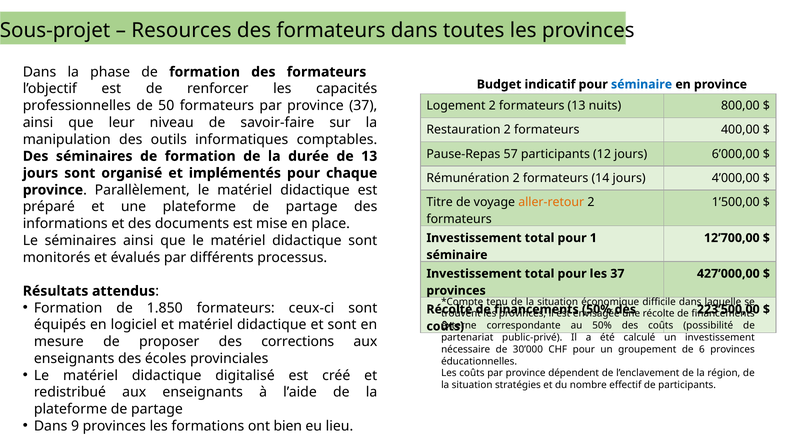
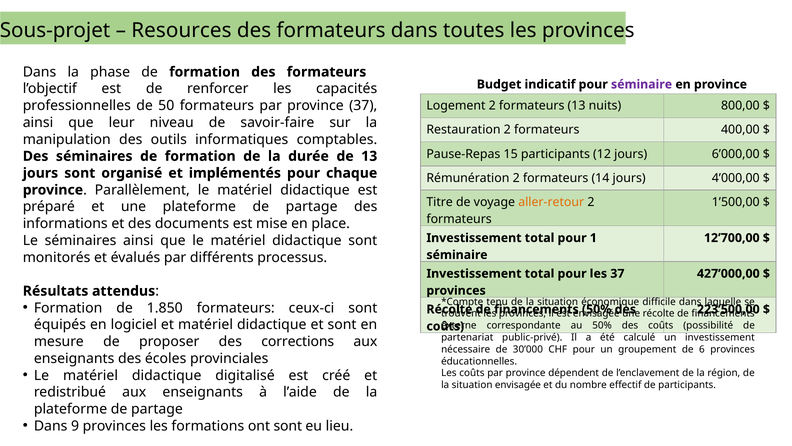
séminaire at (642, 84) colour: blue -> purple
57: 57 -> 15
situation stratégies: stratégies -> envisagée
ont bien: bien -> sont
